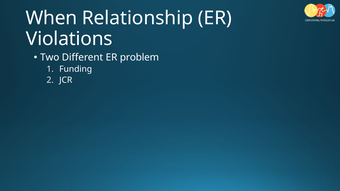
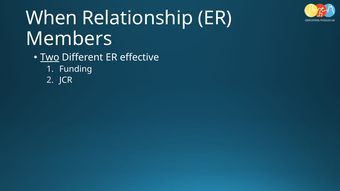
Violations: Violations -> Members
Two underline: none -> present
problem: problem -> effective
